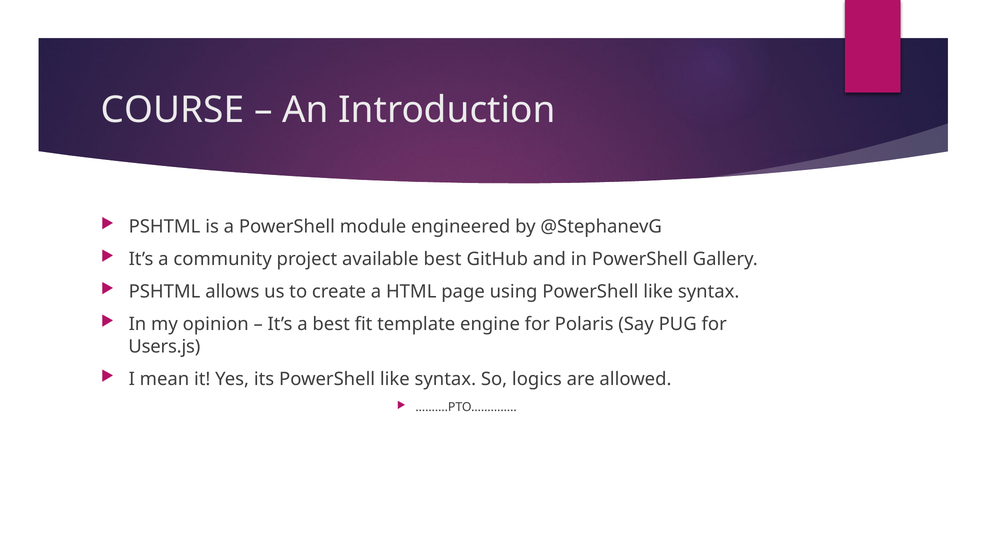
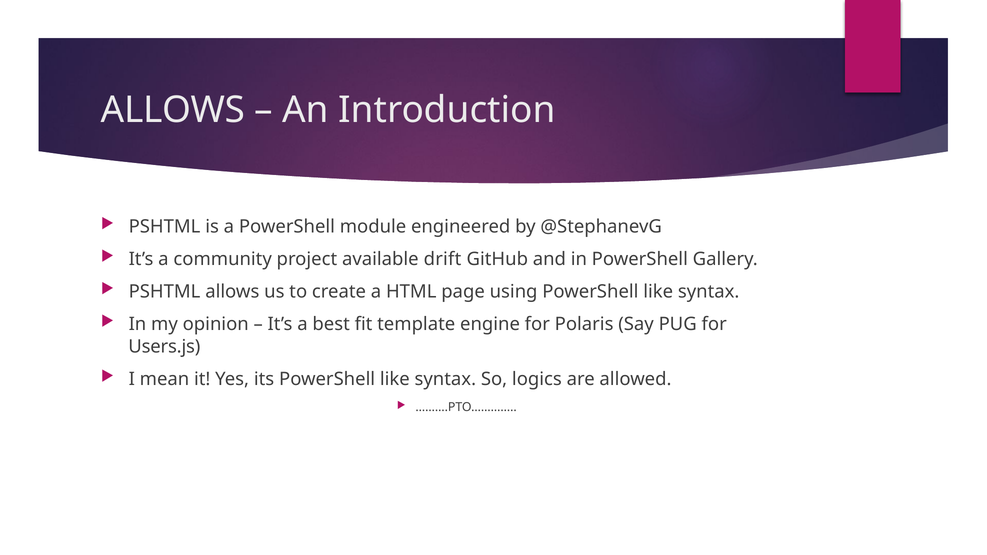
COURSE at (173, 110): COURSE -> ALLOWS
available best: best -> drift
